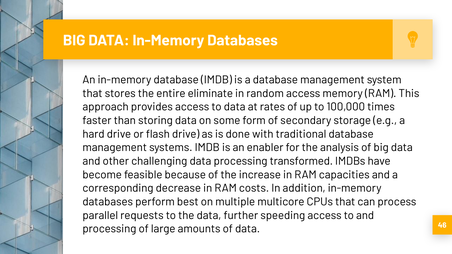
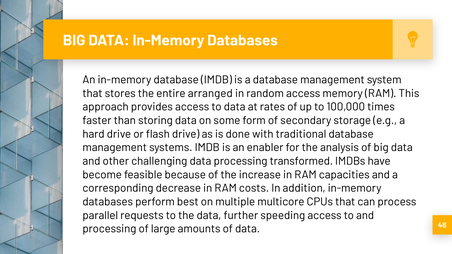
eliminate: eliminate -> arranged
